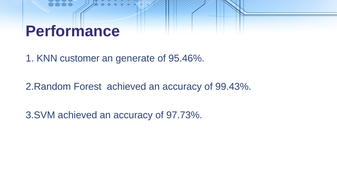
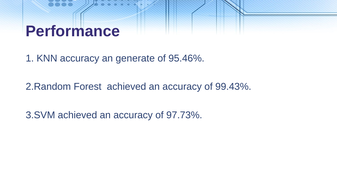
KNN customer: customer -> accuracy
